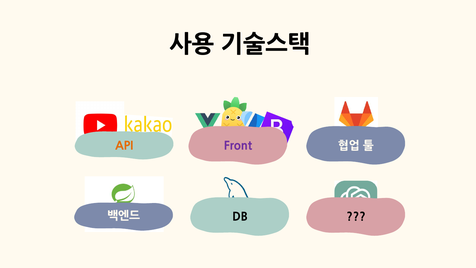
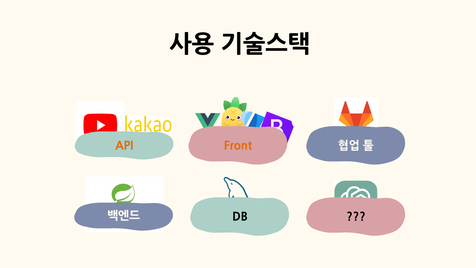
Front colour: purple -> orange
